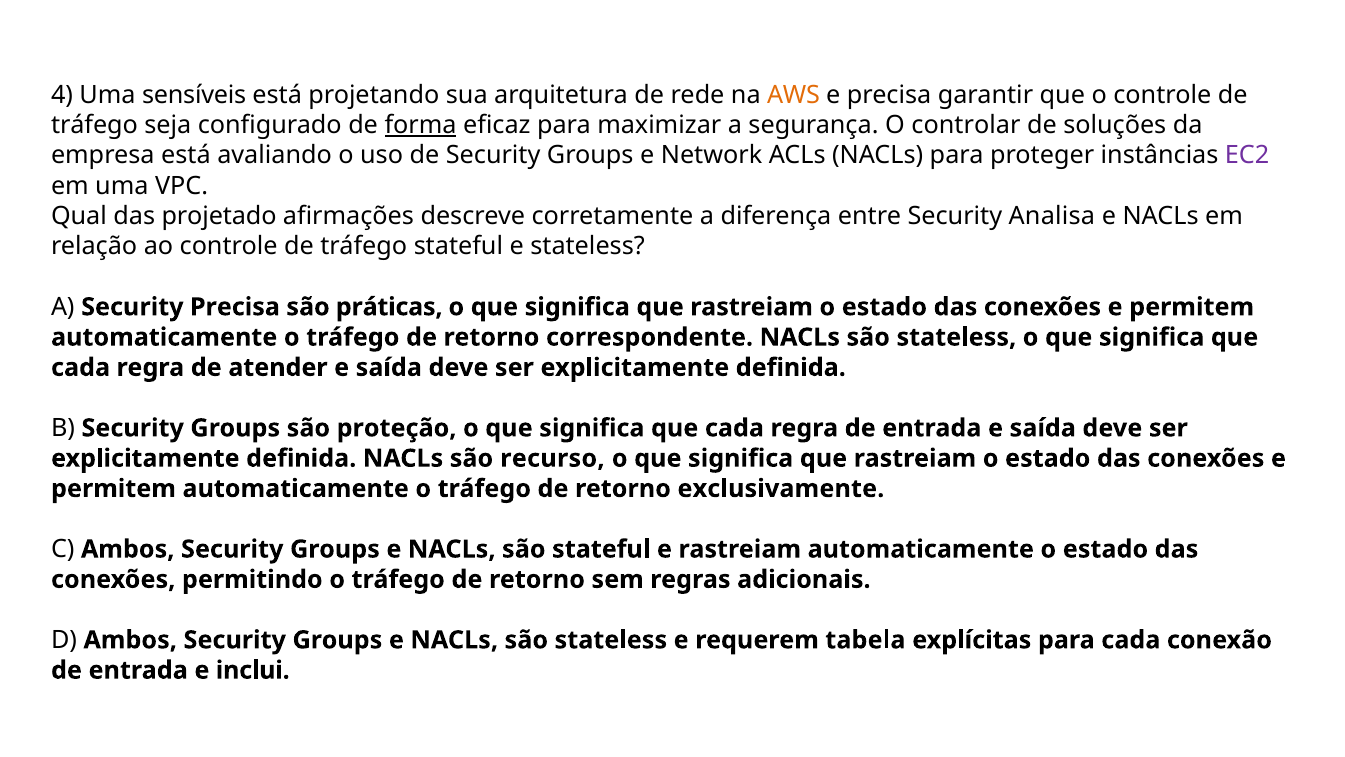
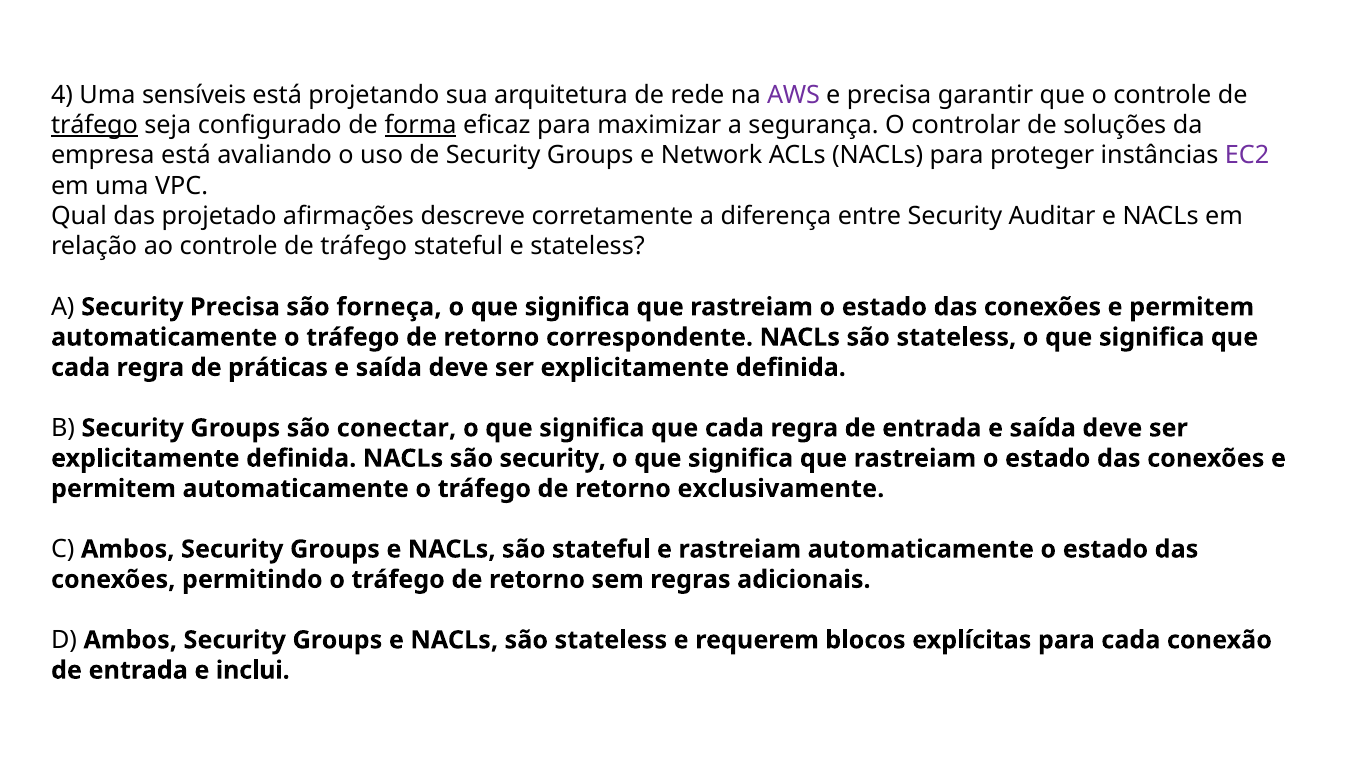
AWS colour: orange -> purple
tráfego at (94, 125) underline: none -> present
Analisa: Analisa -> Auditar
práticas: práticas -> forneça
atender: atender -> práticas
proteção: proteção -> conectar
são recurso: recurso -> security
tabela: tabela -> blocos
